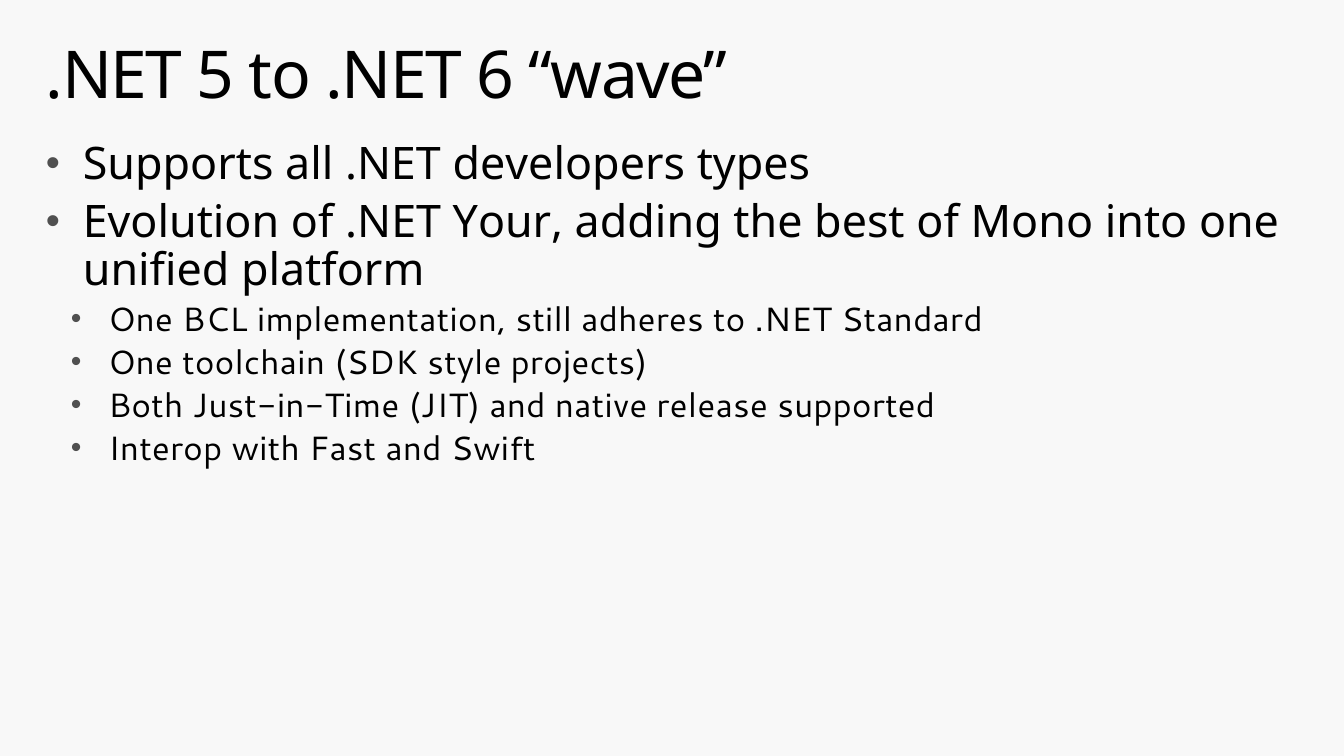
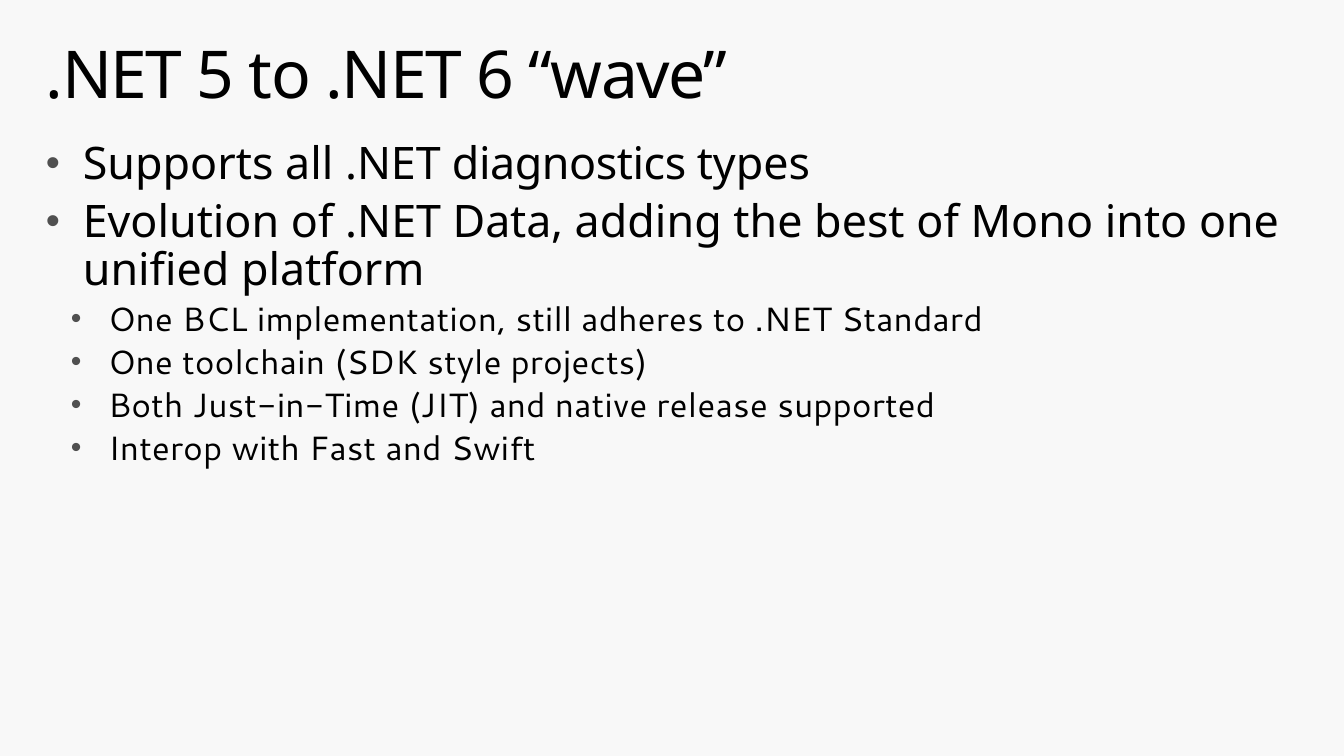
developers: developers -> diagnostics
Your: Your -> Data
